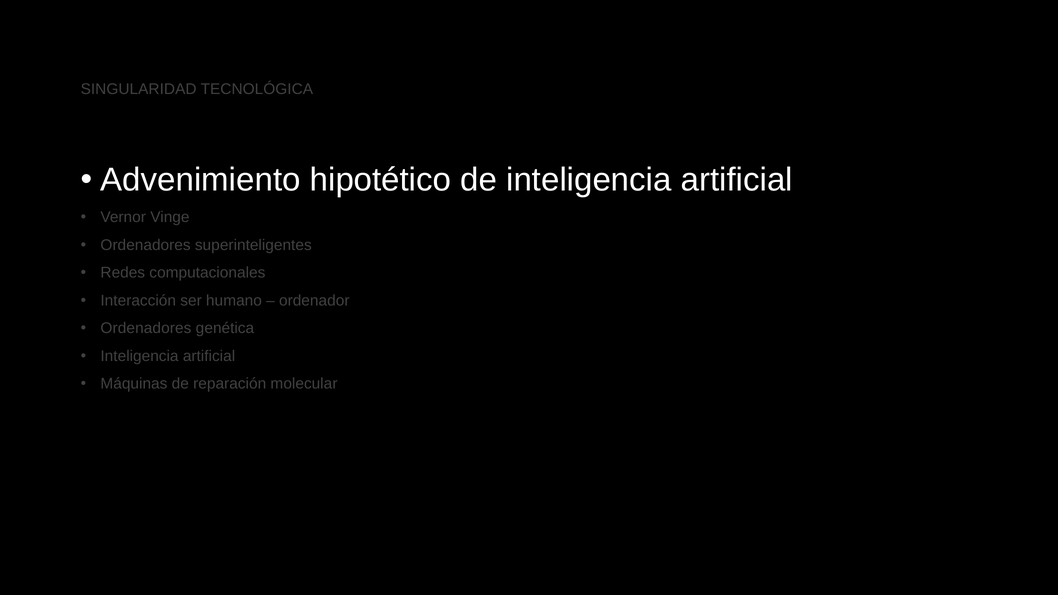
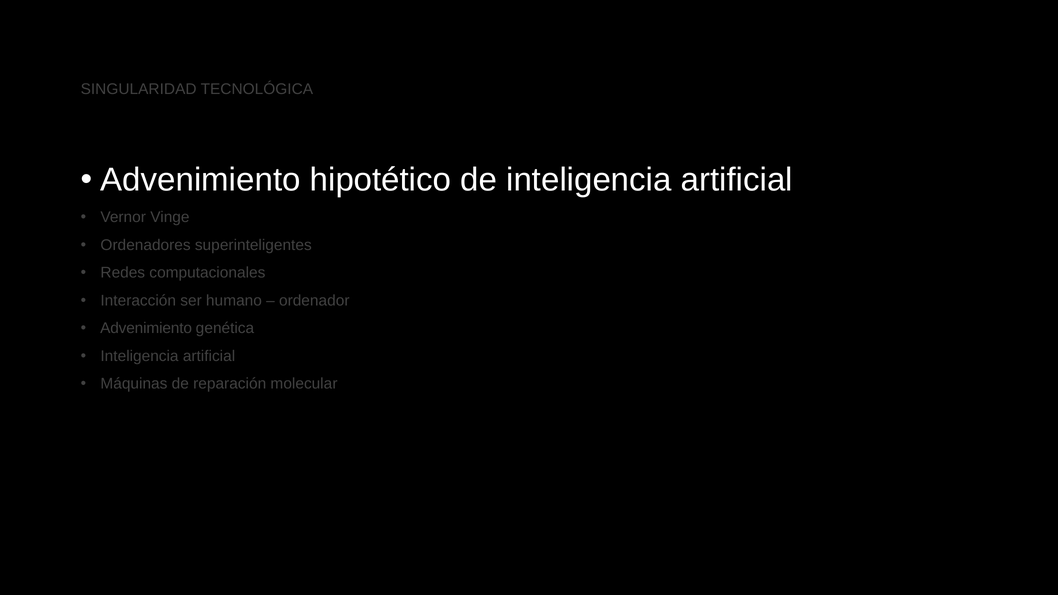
Ordenadores at (146, 328): Ordenadores -> Advenimiento
